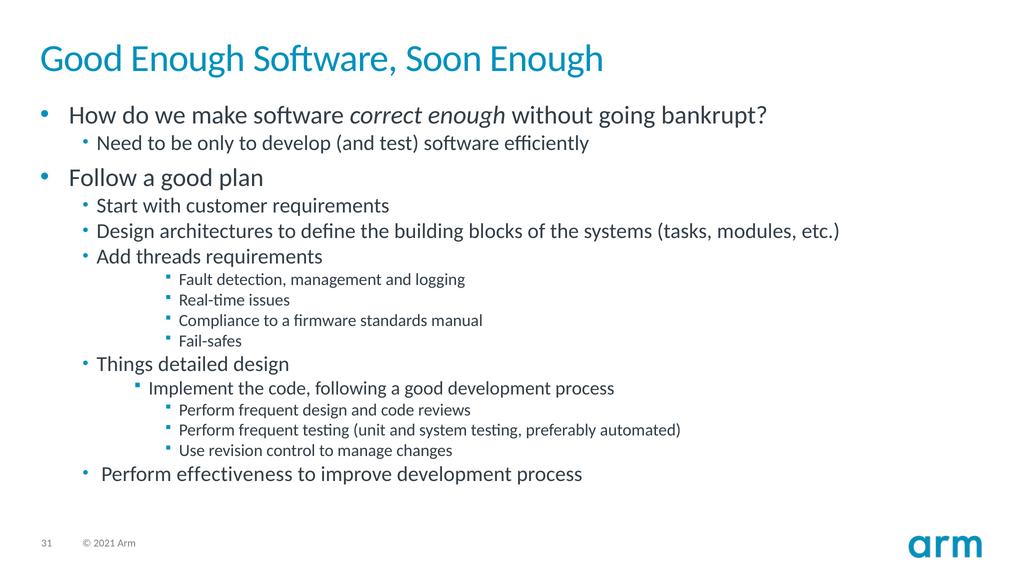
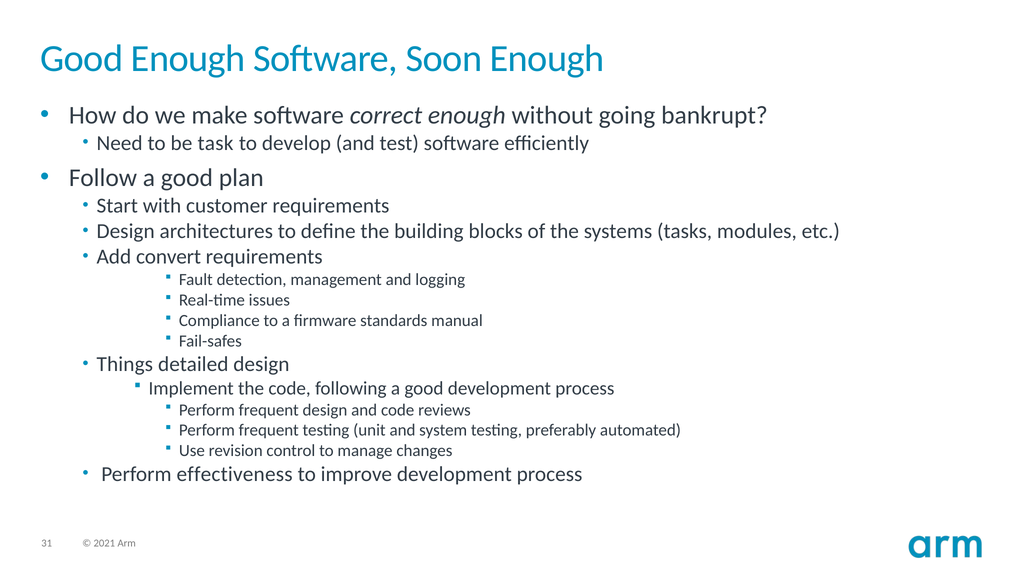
only: only -> task
threads: threads -> convert
